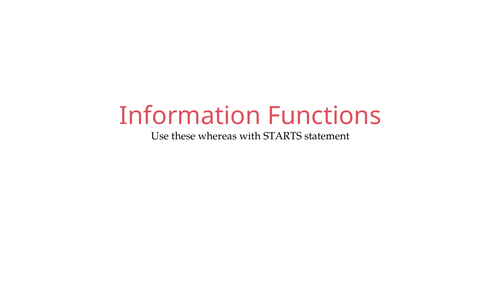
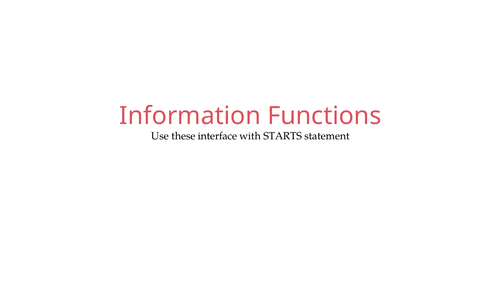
whereas: whereas -> interface
